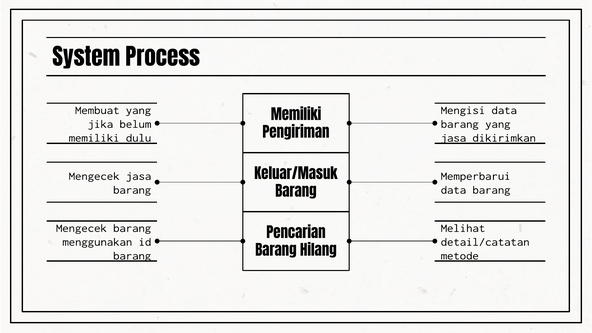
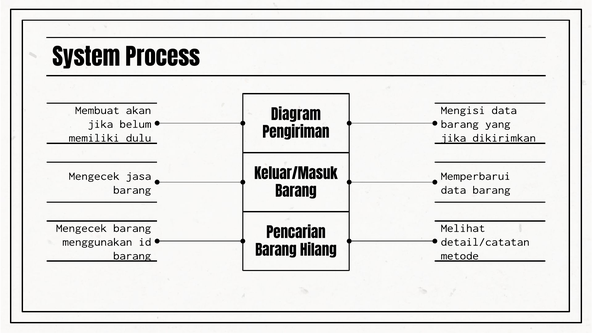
Membuat yang: yang -> akan
Memiliki at (296, 115): Memiliki -> Diagram
jasa at (453, 138): jasa -> jika
